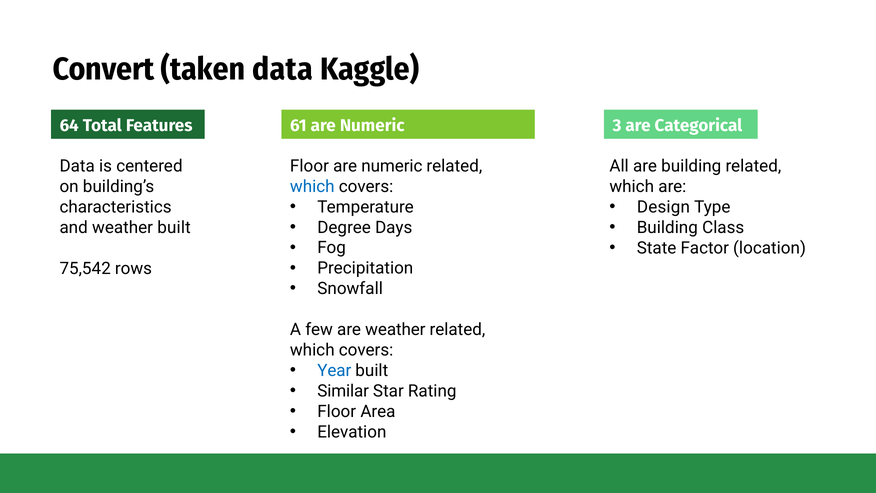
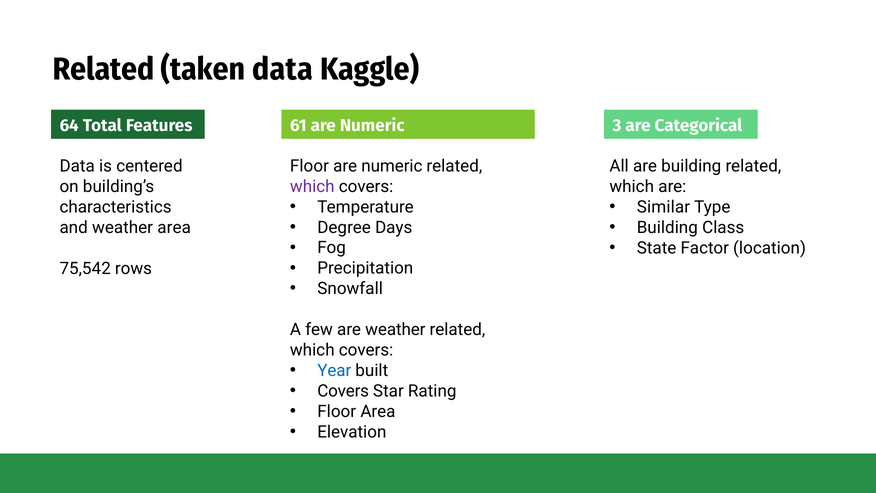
Convert at (103, 69): Convert -> Related
which at (312, 186) colour: blue -> purple
Design: Design -> Similar
weather built: built -> area
Similar at (343, 391): Similar -> Covers
